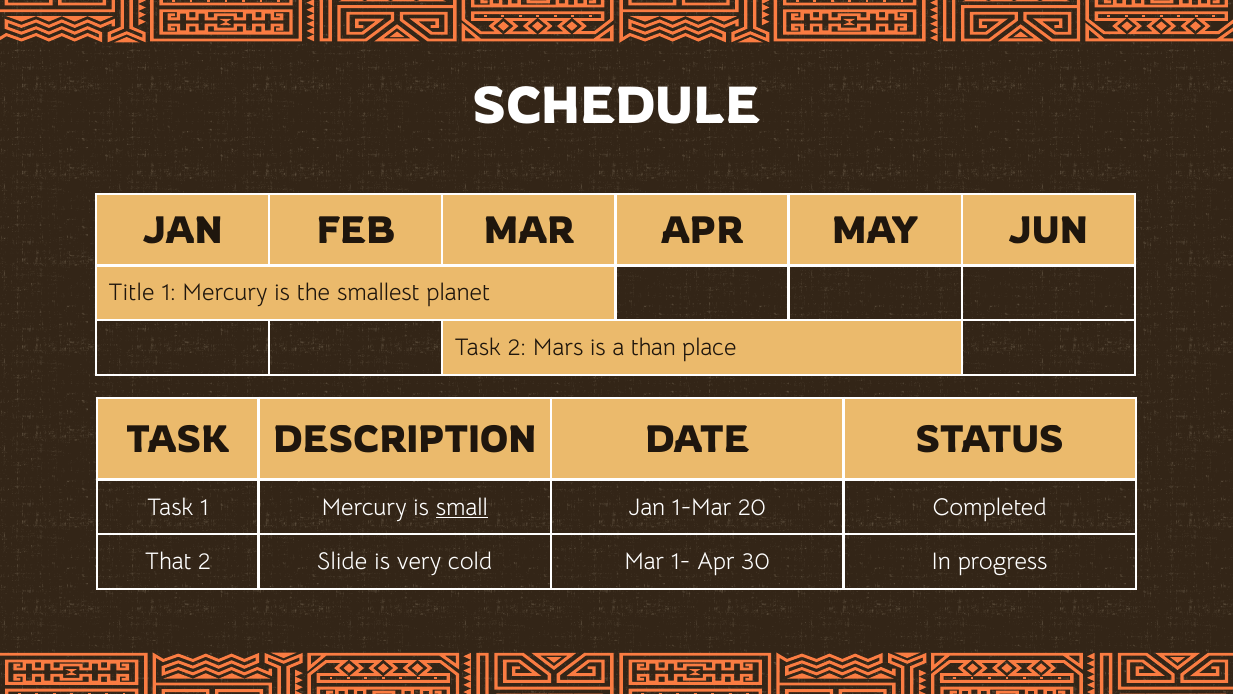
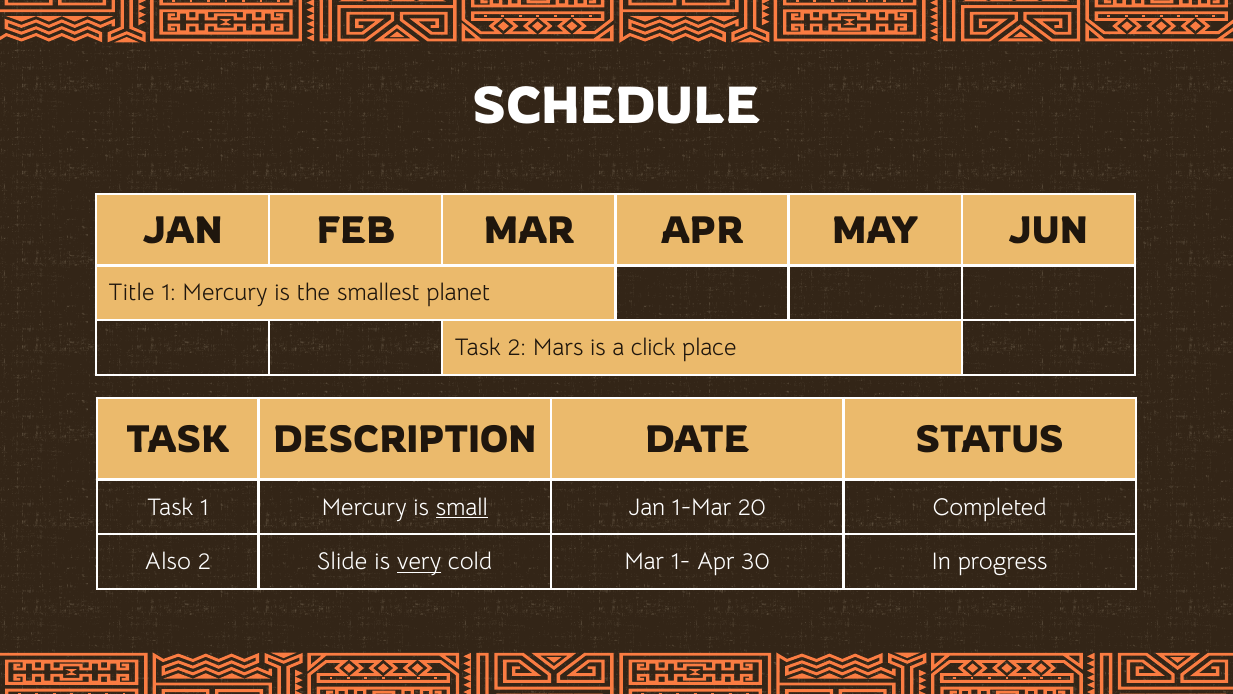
than: than -> click
That: That -> Also
very underline: none -> present
